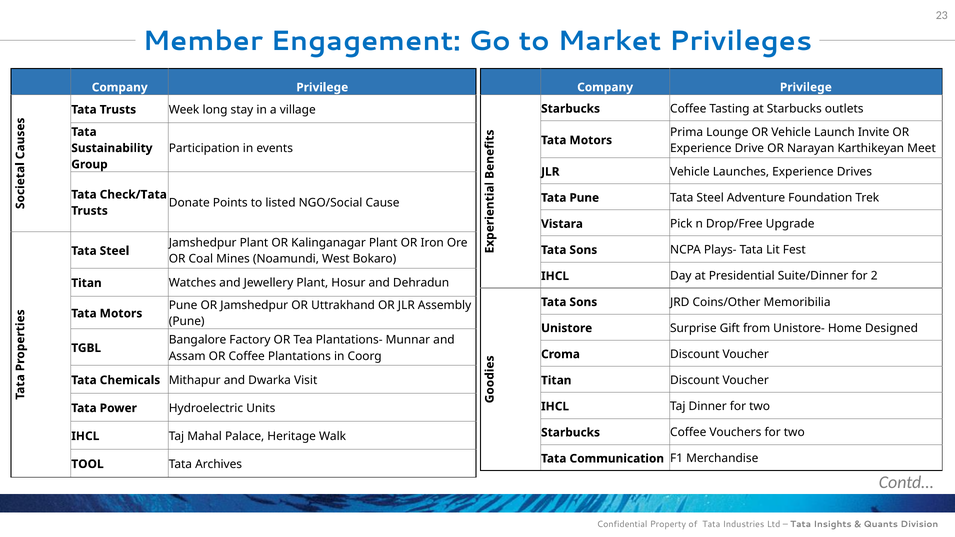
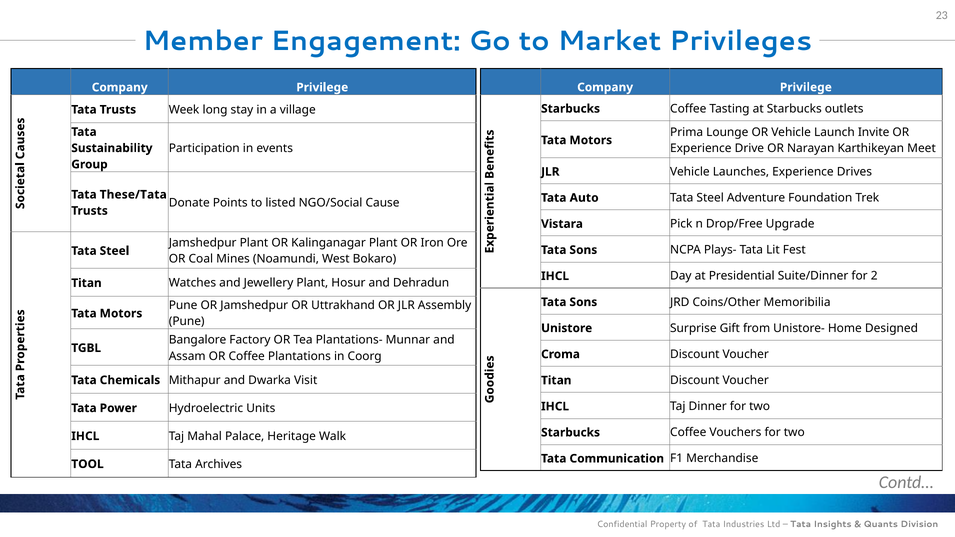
Check/Tata: Check/Tata -> These/Tata
Tata Pune: Pune -> Auto
